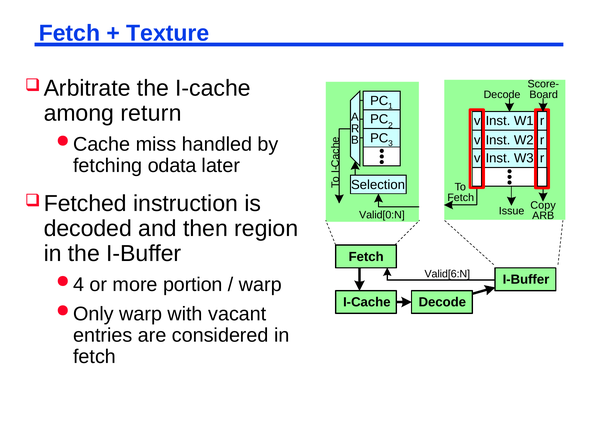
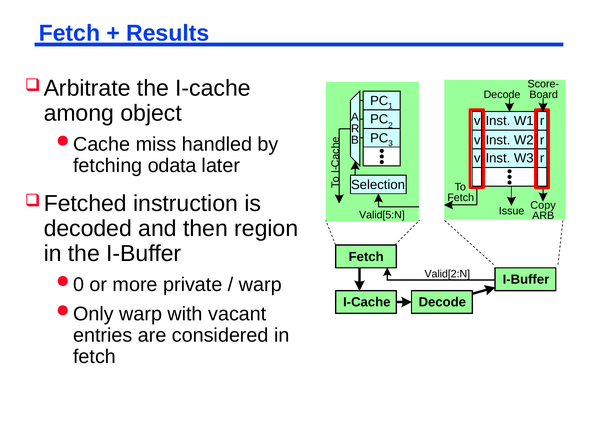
Texture: Texture -> Results
return: return -> object
Valid[0:N: Valid[0:N -> Valid[5:N
Valid[6:N: Valid[6:N -> Valid[2:N
4: 4 -> 0
portion: portion -> private
